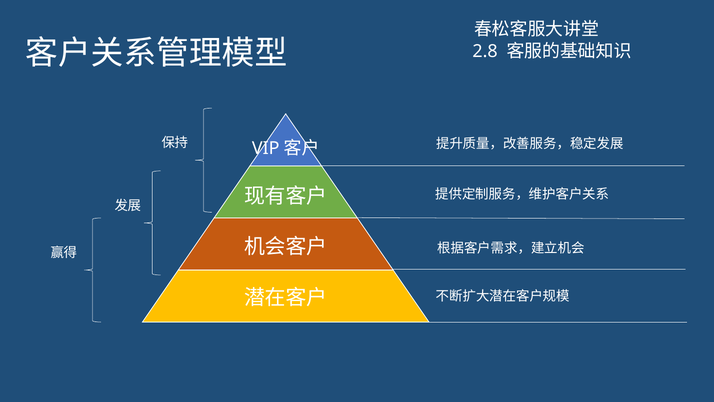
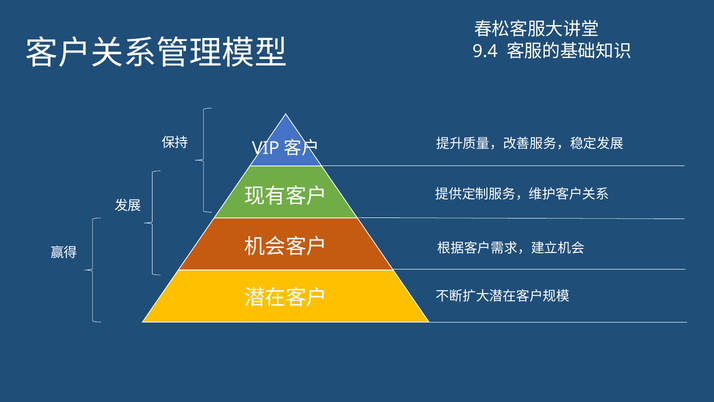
2.8: 2.8 -> 9.4
